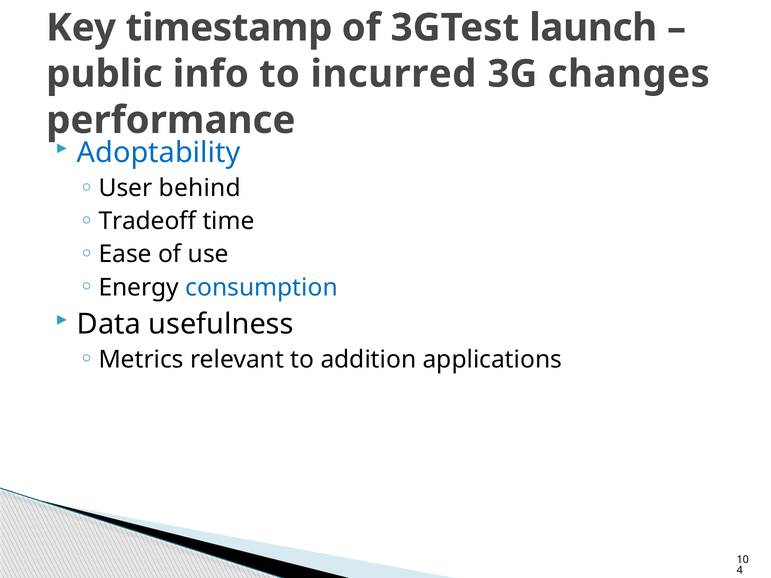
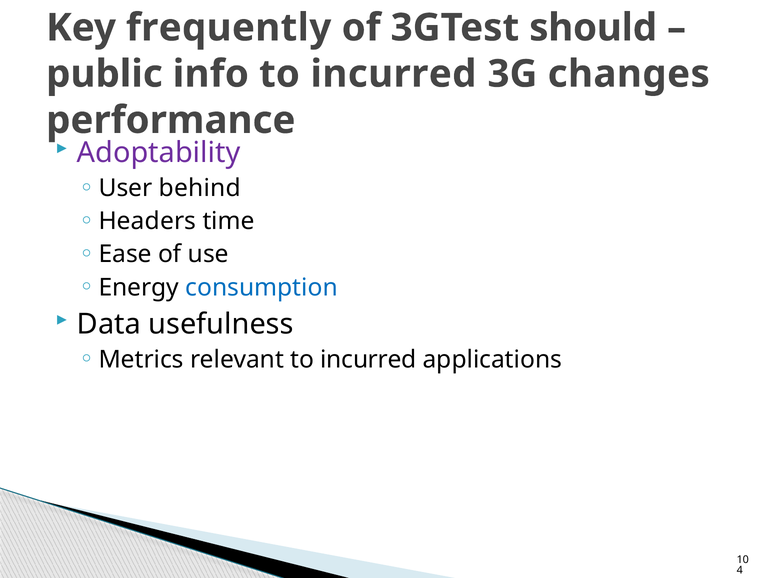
timestamp: timestamp -> frequently
launch: launch -> should
Adoptability colour: blue -> purple
Tradeoff: Tradeoff -> Headers
relevant to addition: addition -> incurred
